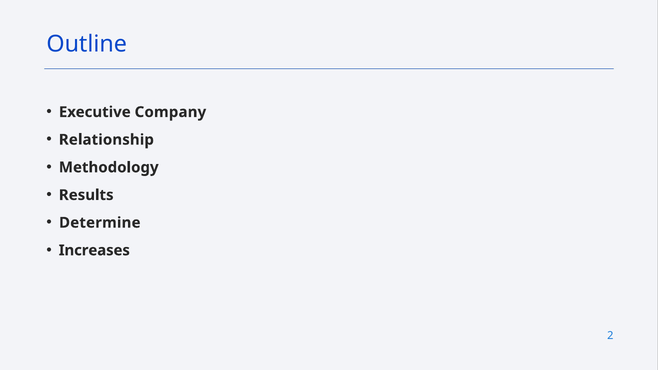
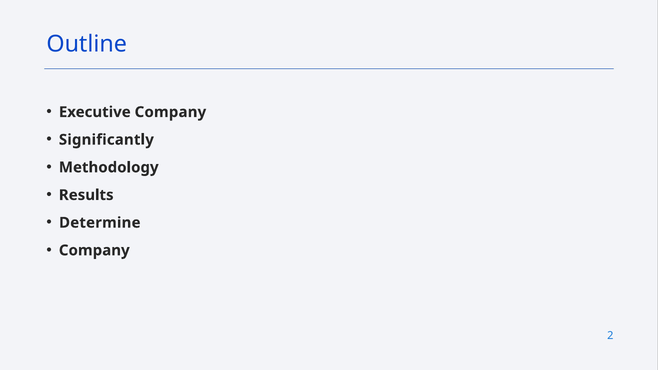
Relationship: Relationship -> Significantly
Increases at (94, 250): Increases -> Company
